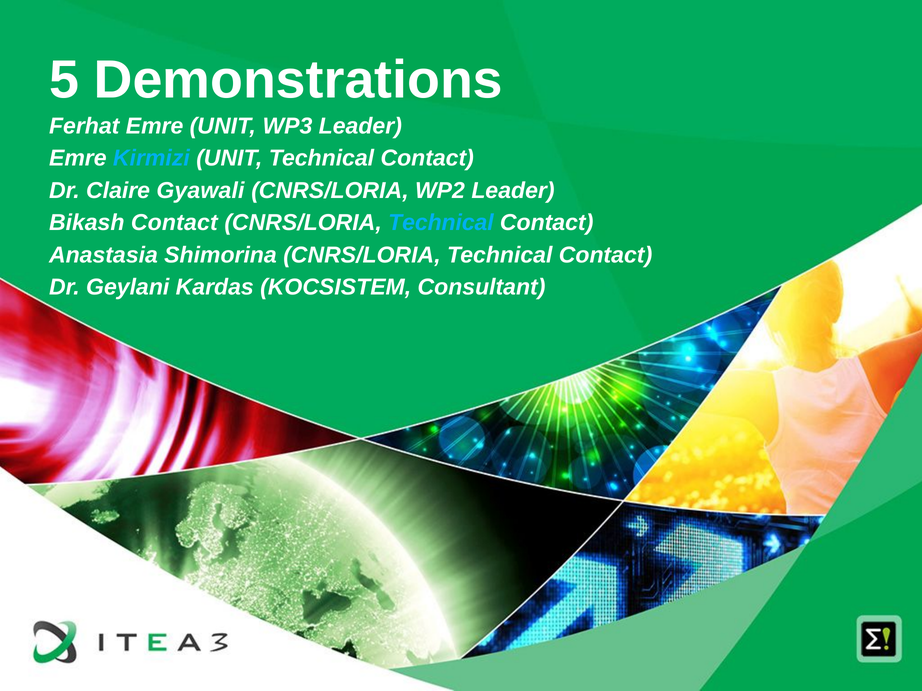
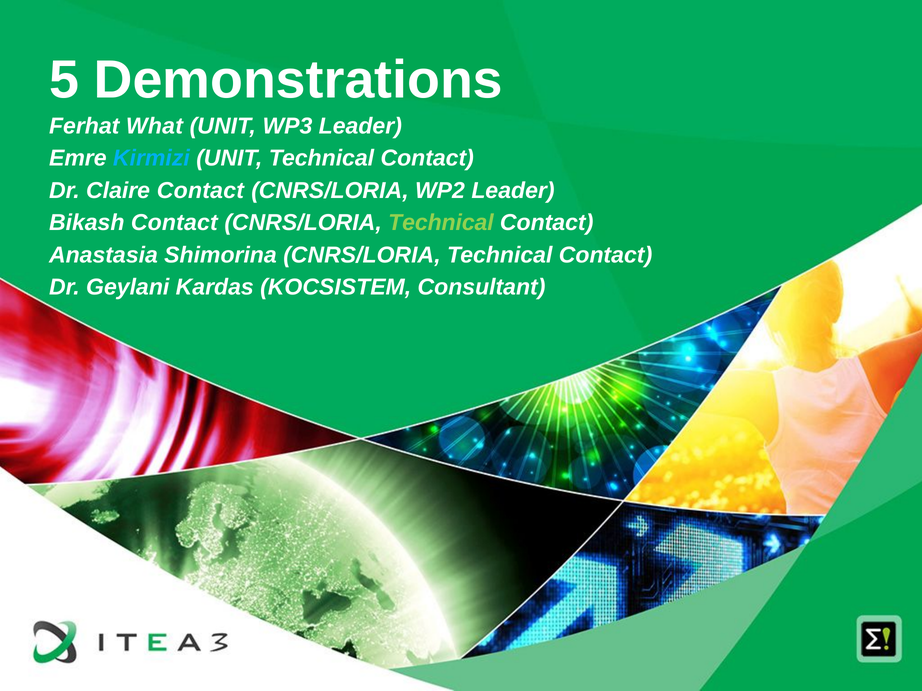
Ferhat Emre: Emre -> What
Claire Gyawali: Gyawali -> Contact
Technical at (441, 223) colour: light blue -> light green
